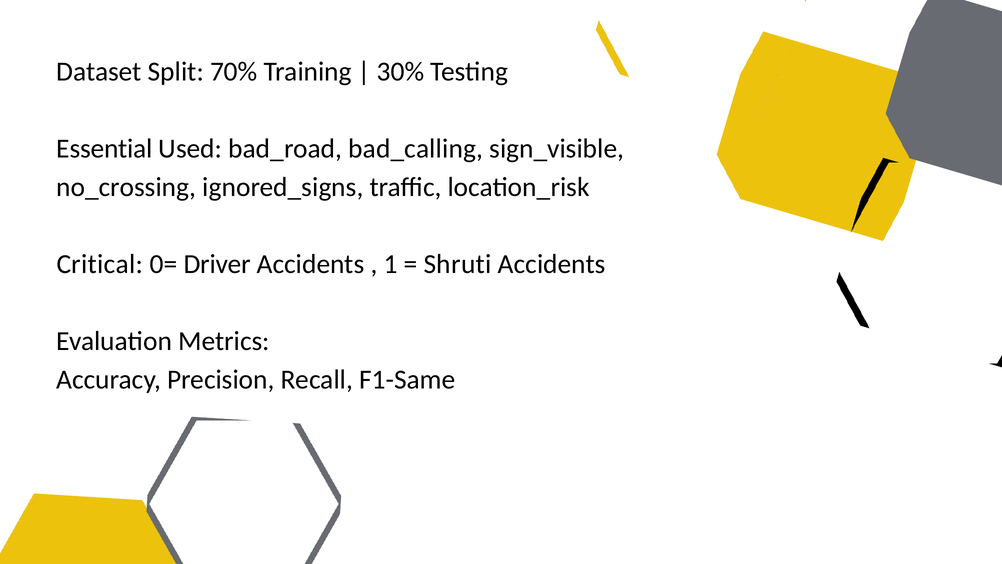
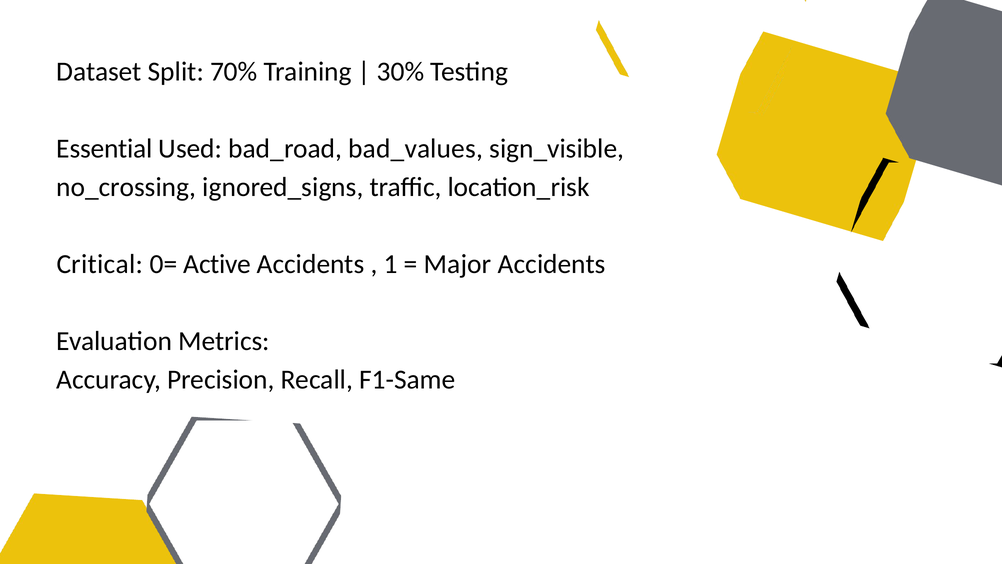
bad_calling: bad_calling -> bad_values
Driver: Driver -> Active
Shruti: Shruti -> Major
